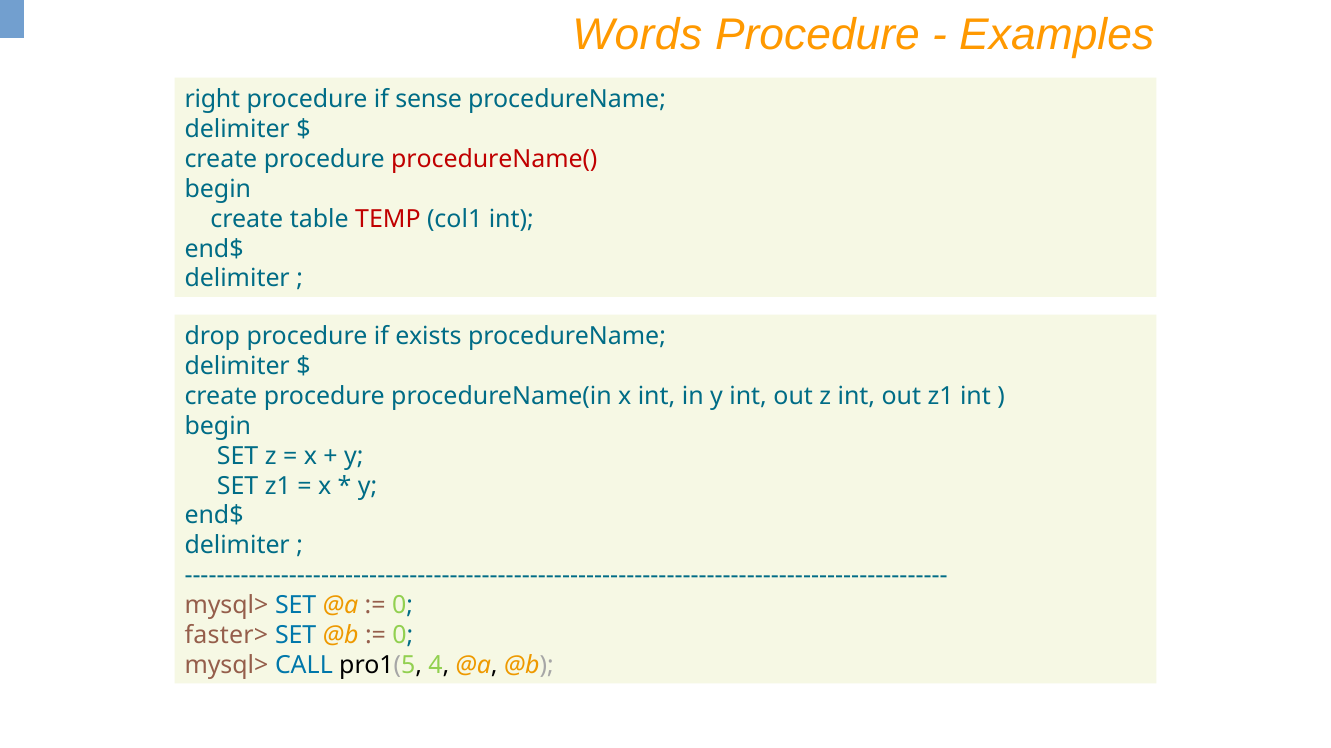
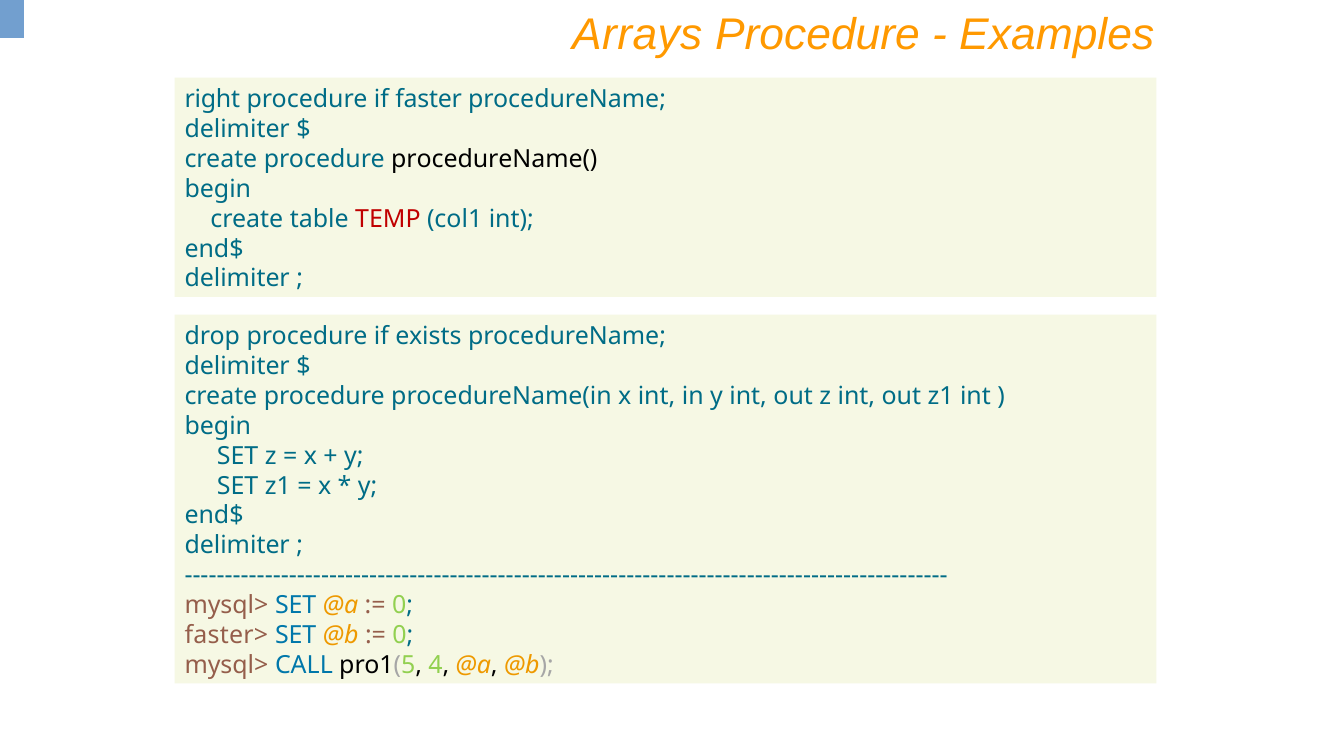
Words: Words -> Arrays
sense: sense -> faster
procedureName( colour: red -> black
